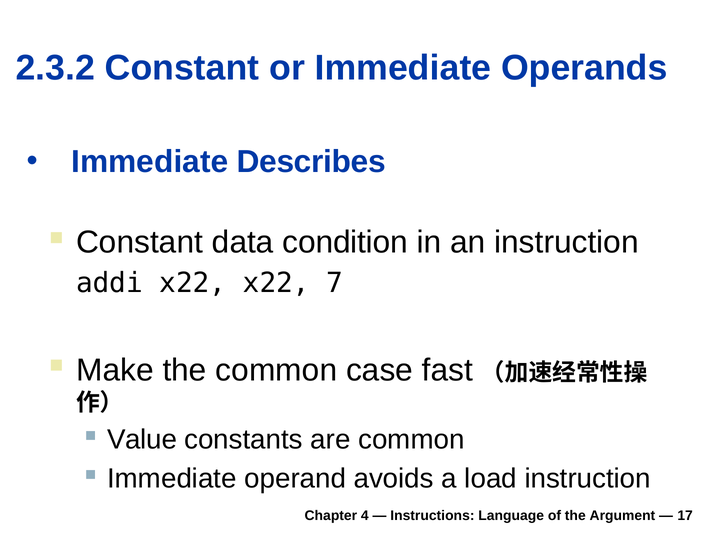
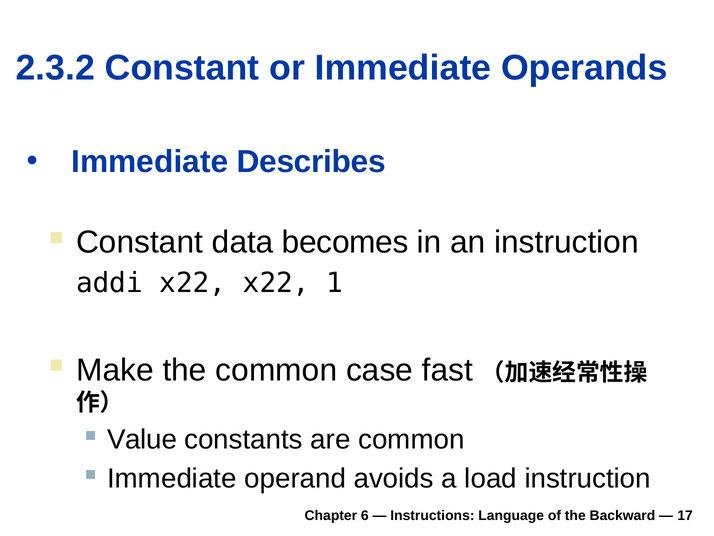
condition: condition -> becomes
7: 7 -> 1
4: 4 -> 6
Argument: Argument -> Backward
